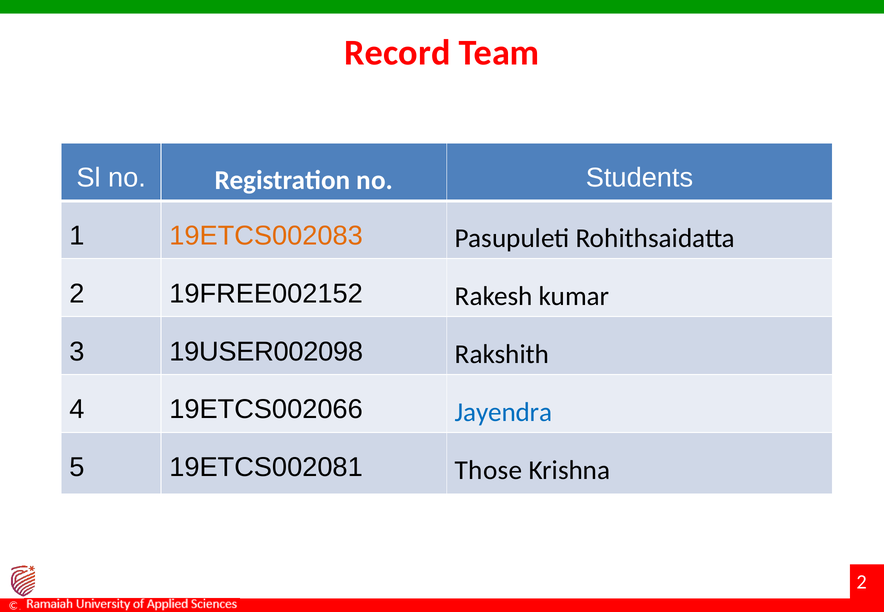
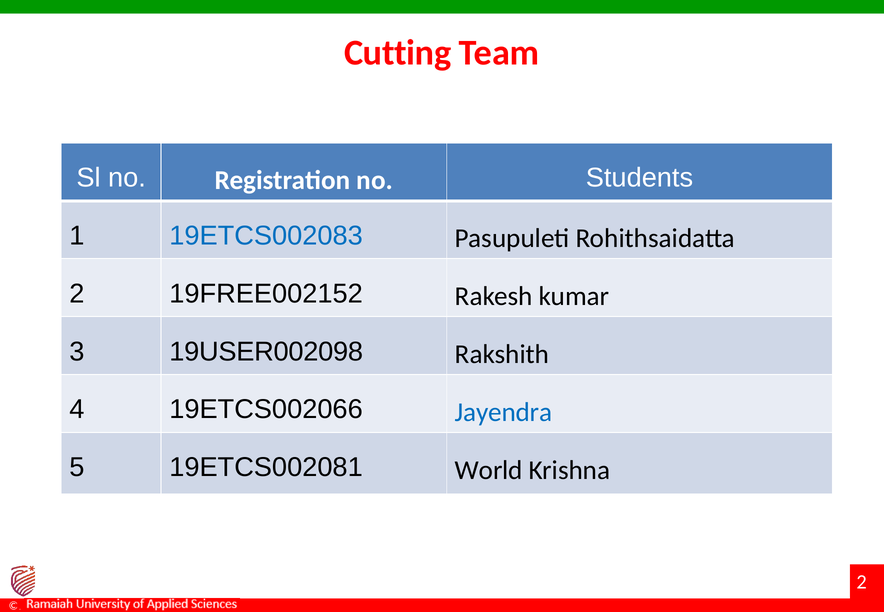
Record: Record -> Cutting
19ETCS002083 colour: orange -> blue
Those: Those -> World
